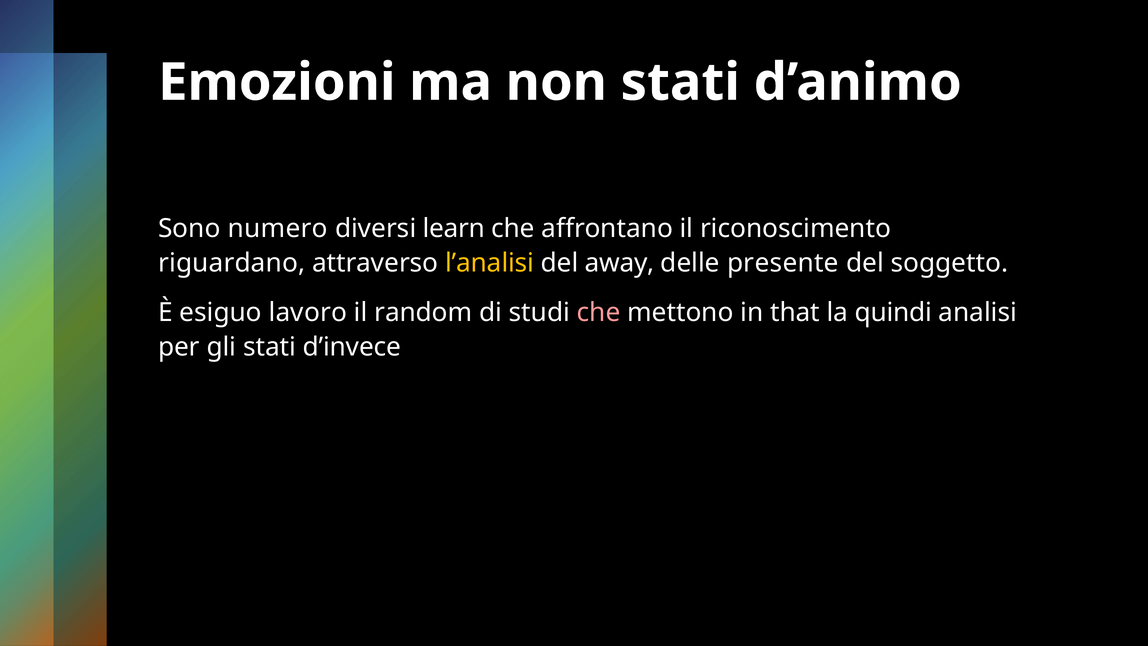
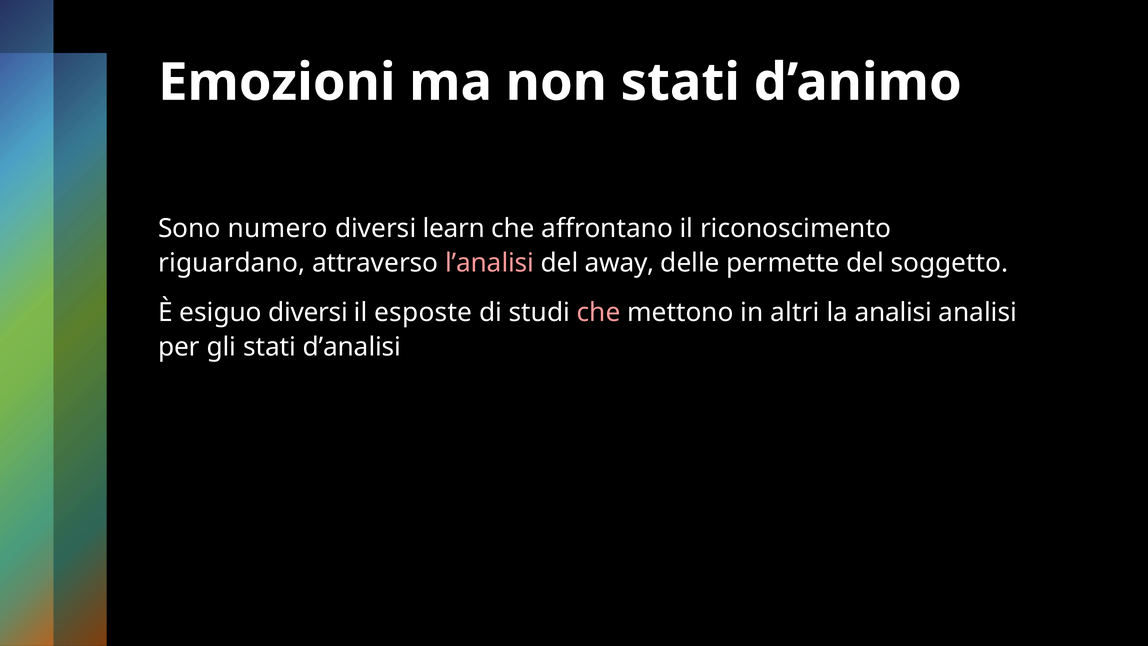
l’analisi colour: yellow -> pink
presente: presente -> permette
esiguo lavoro: lavoro -> diversi
random: random -> esposte
that: that -> altri
la quindi: quindi -> analisi
d’invece: d’invece -> d’analisi
